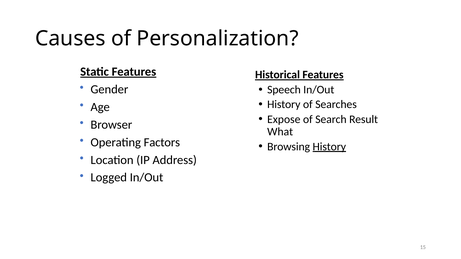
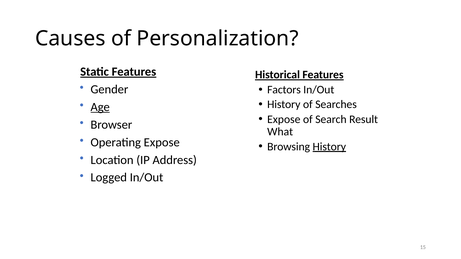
Speech: Speech -> Factors
Age underline: none -> present
Operating Factors: Factors -> Expose
